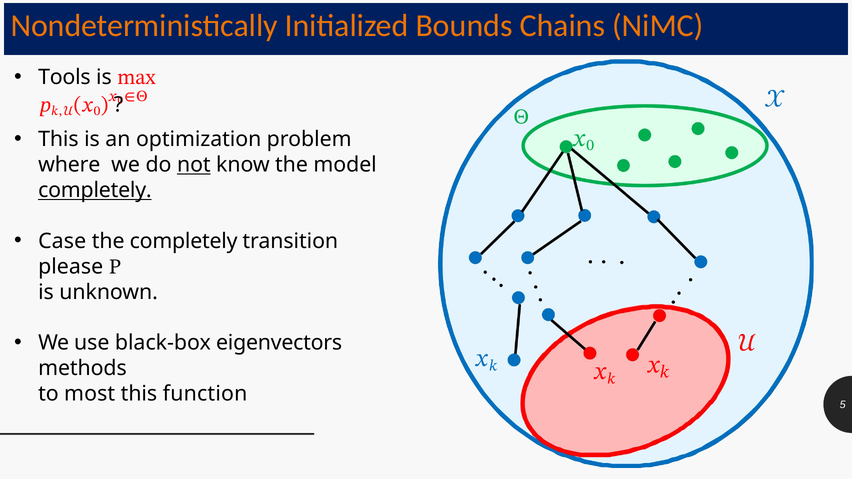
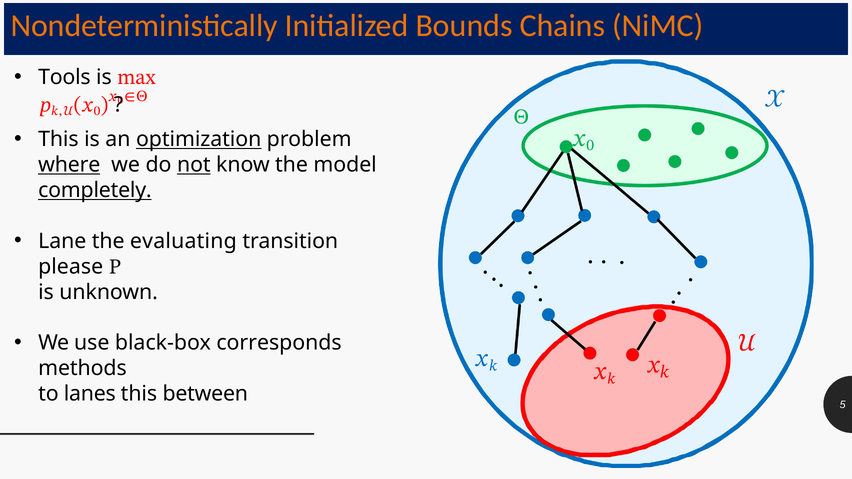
optimization underline: none -> present
where underline: none -> present
Case: Case -> Lane
the completely: completely -> evaluating
eigenvectors: eigenvectors -> corresponds
most: most -> lanes
function: function -> between
